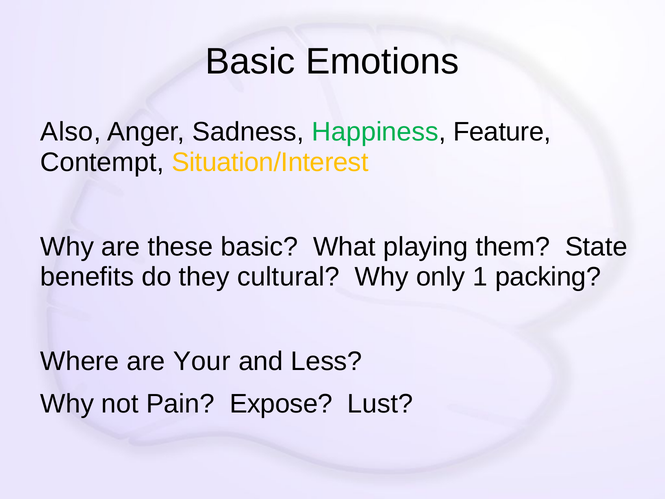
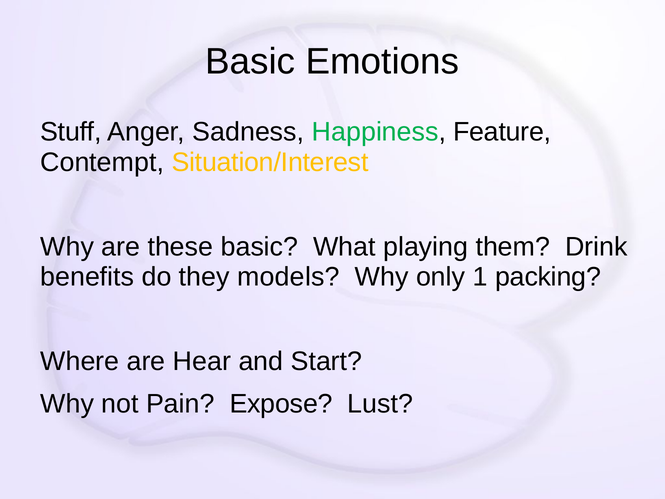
Also: Also -> Stuff
State: State -> Drink
cultural: cultural -> models
Your: Your -> Hear
Less: Less -> Start
